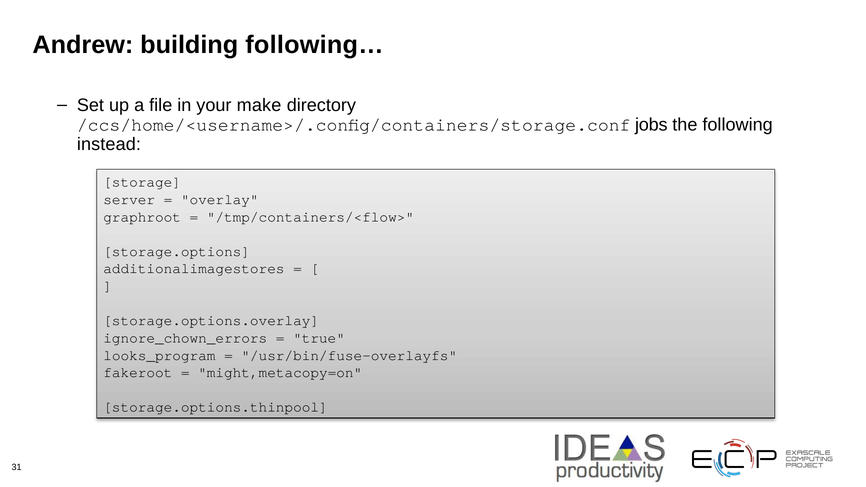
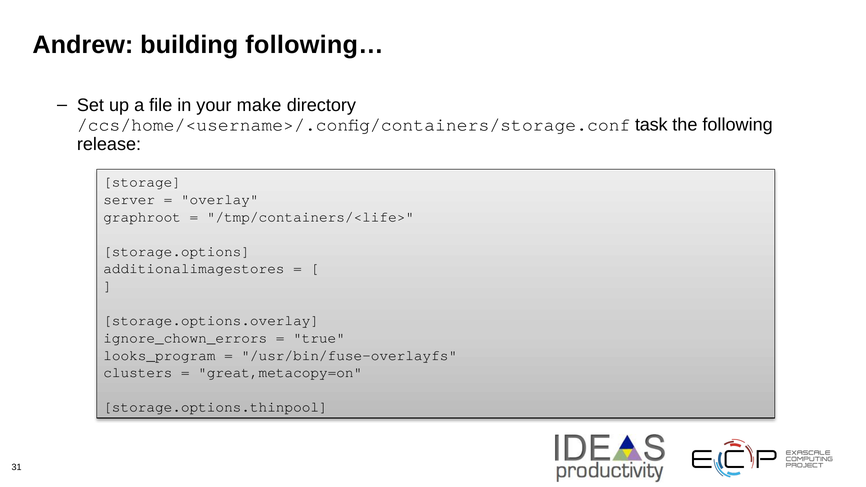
jobs: jobs -> task
instead: instead -> release
/tmp/containers/<flow>: /tmp/containers/<flow> -> /tmp/containers/<life>
fakeroot: fakeroot -> clusters
might,metacopy=on: might,metacopy=on -> great,metacopy=on
